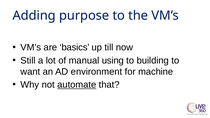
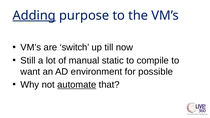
Adding underline: none -> present
basics: basics -> switch
using: using -> static
building: building -> compile
machine: machine -> possible
